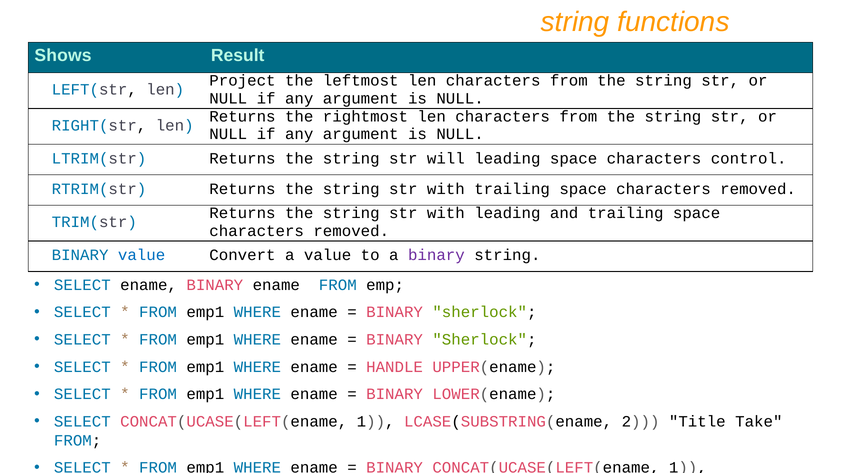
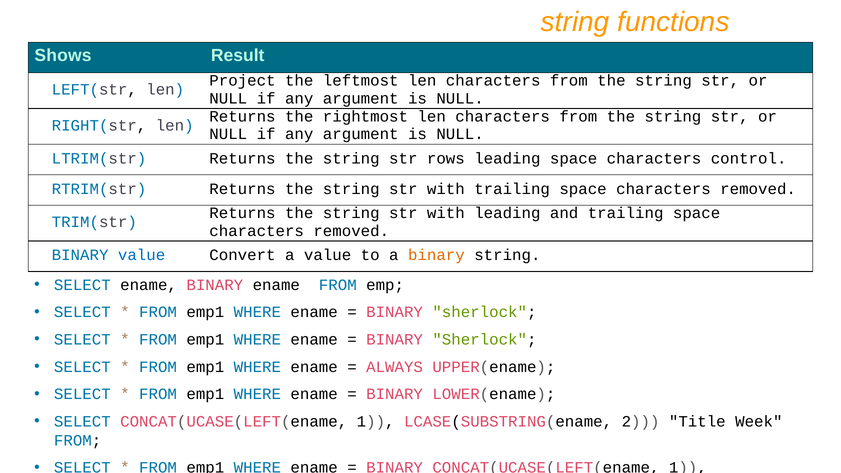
will: will -> rows
binary at (436, 255) colour: purple -> orange
HANDLE: HANDLE -> ALWAYS
Take: Take -> Week
